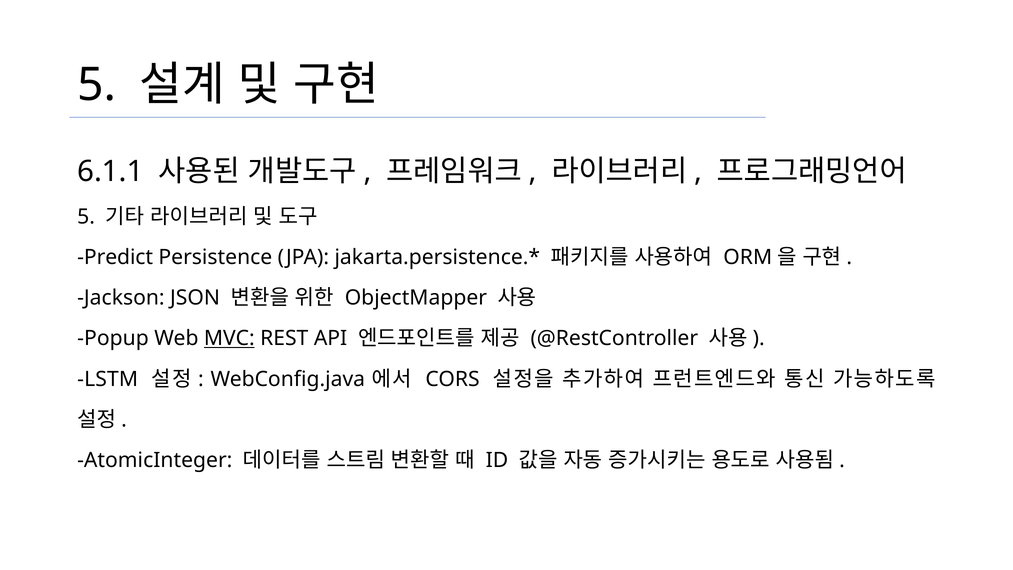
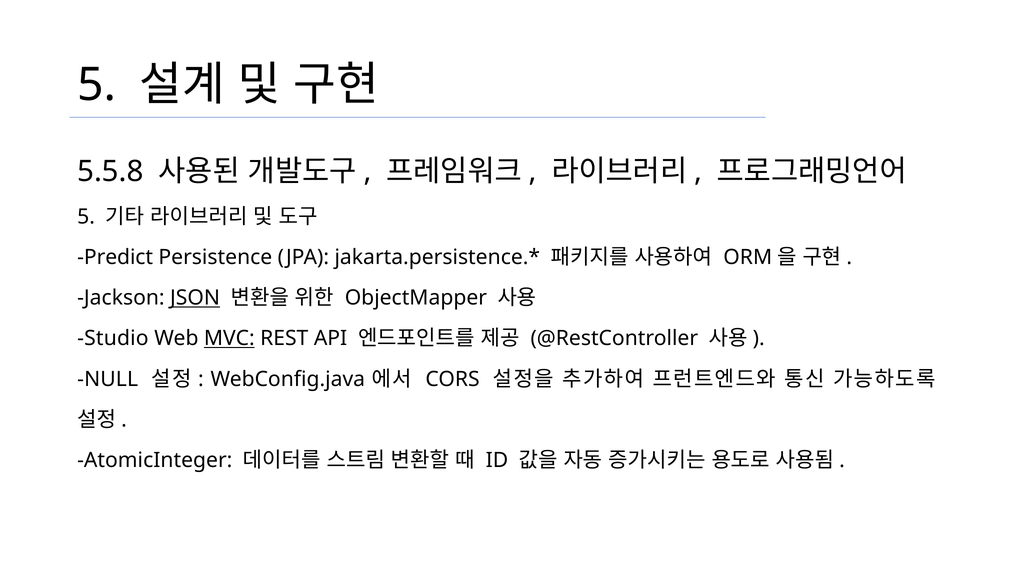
6.1.1: 6.1.1 -> 5.5.8
JSON underline: none -> present
Popup: Popup -> Studio
LSTM: LSTM -> NULL
